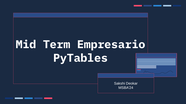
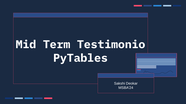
Empresario: Empresario -> Testimonio
